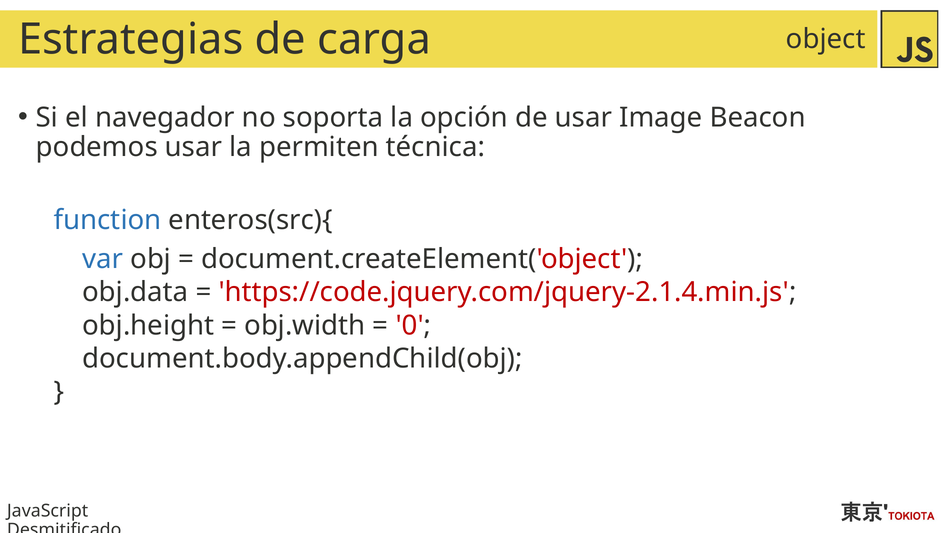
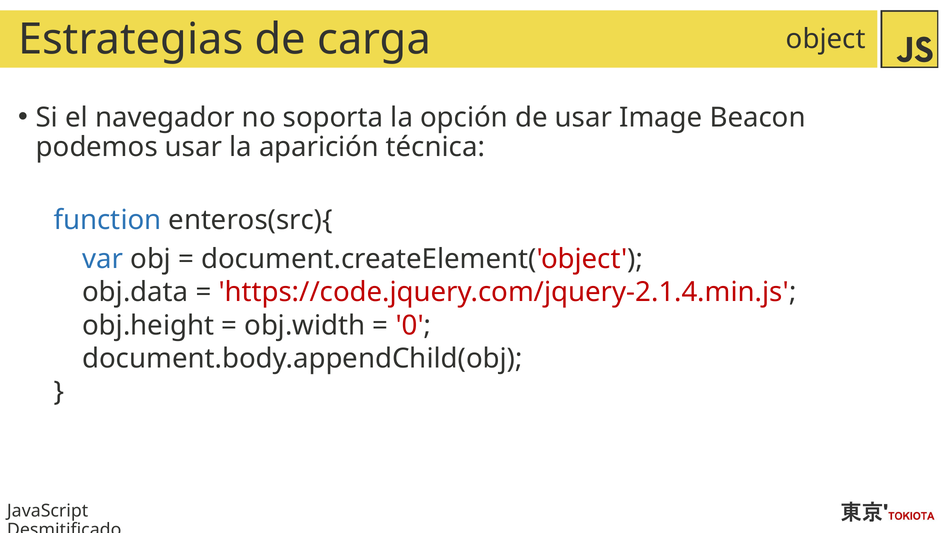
permiten: permiten -> aparición
